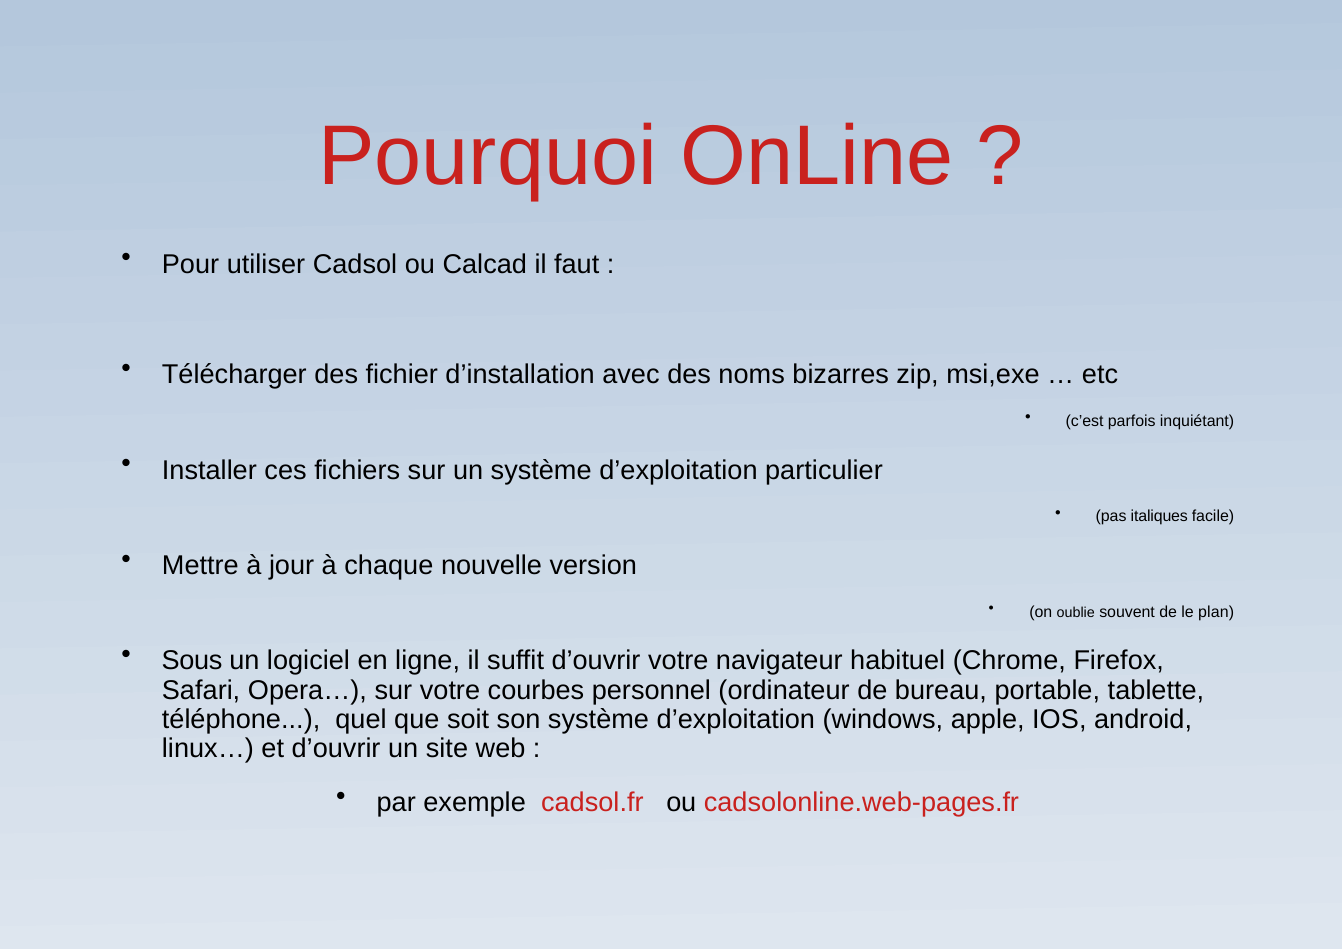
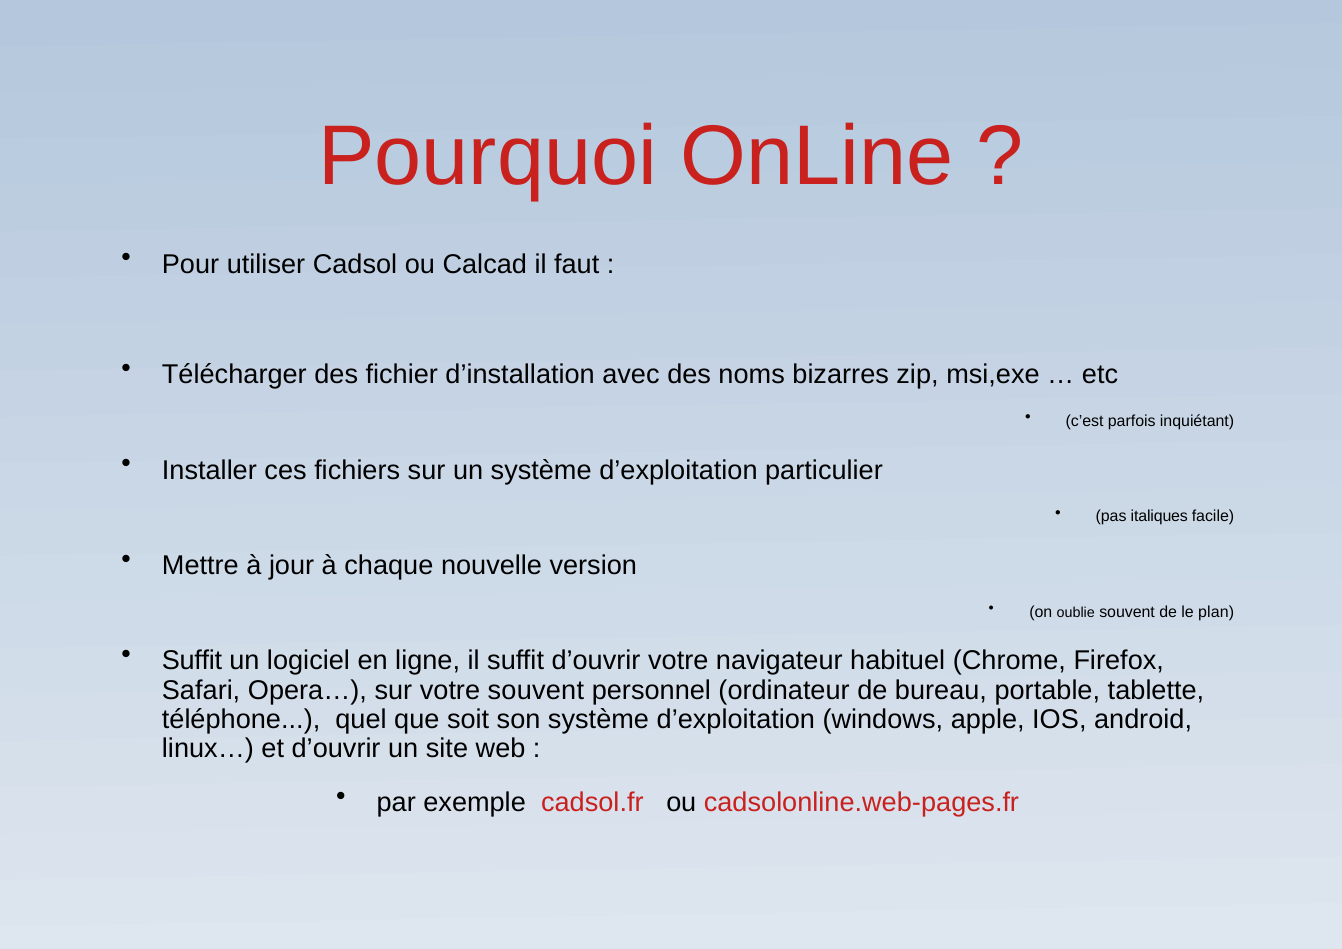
Sous at (192, 661): Sous -> Suffit
votre courbes: courbes -> souvent
